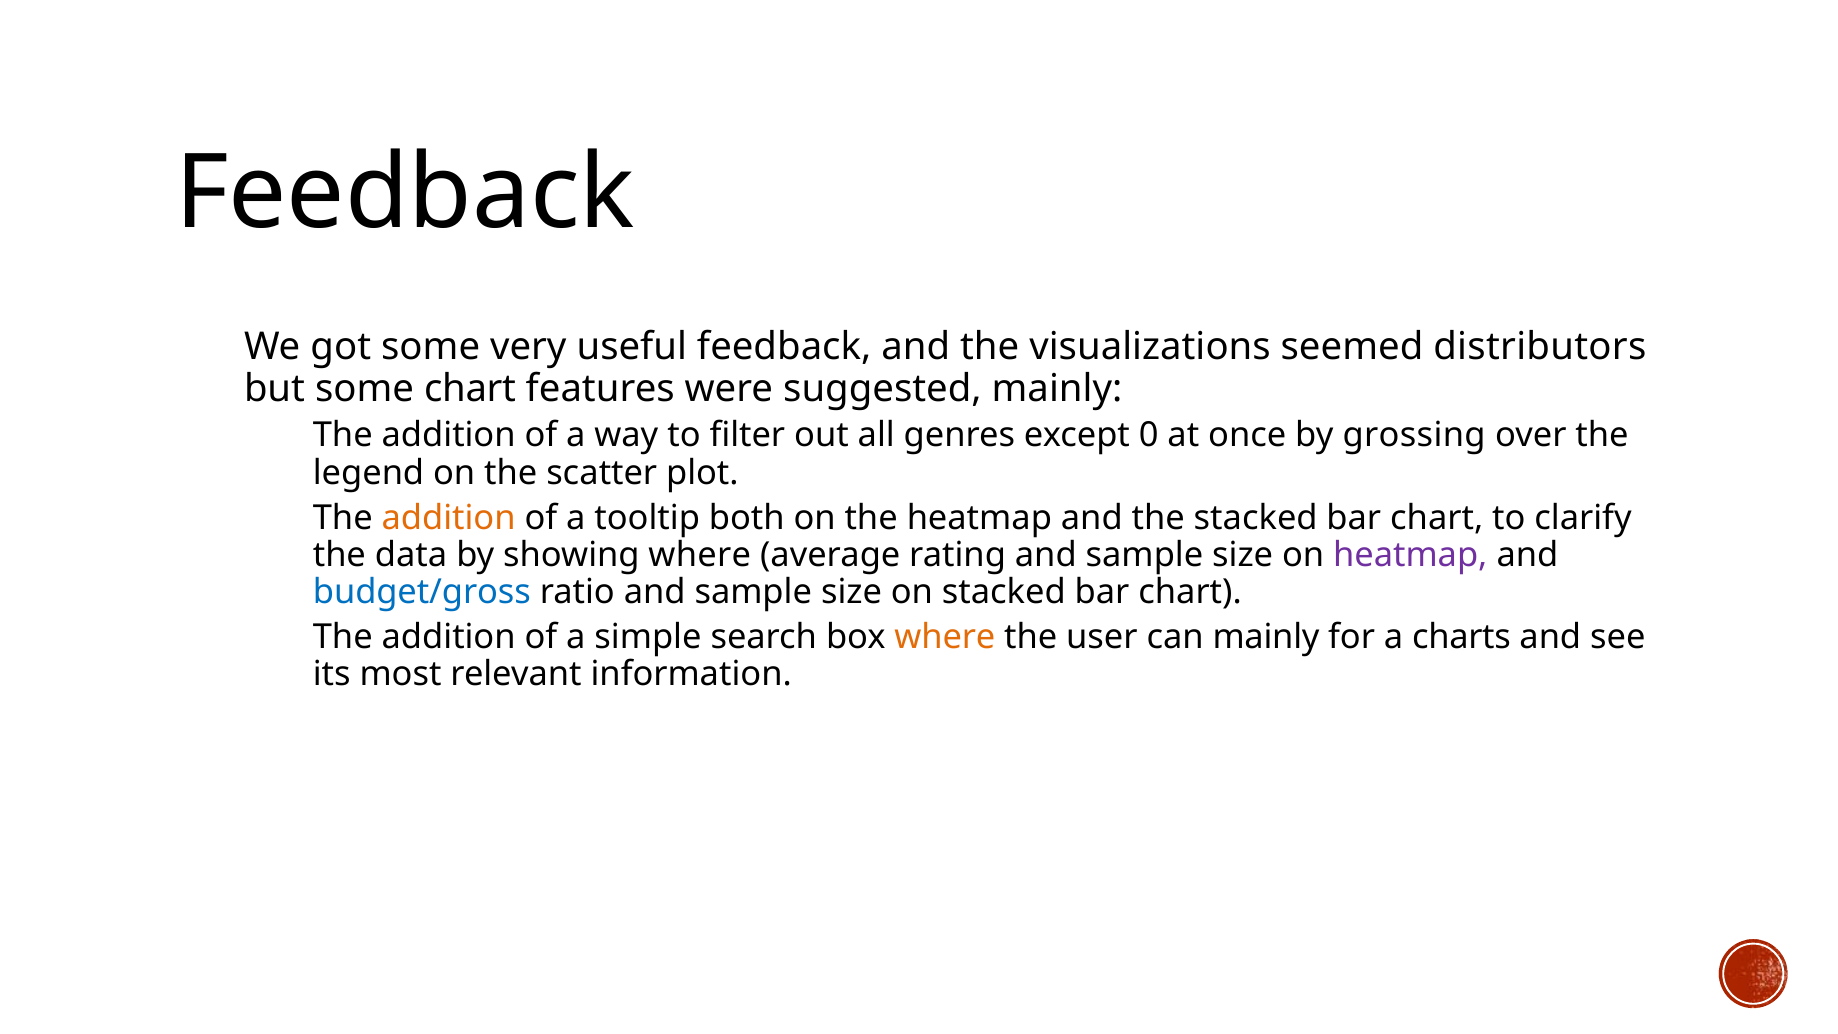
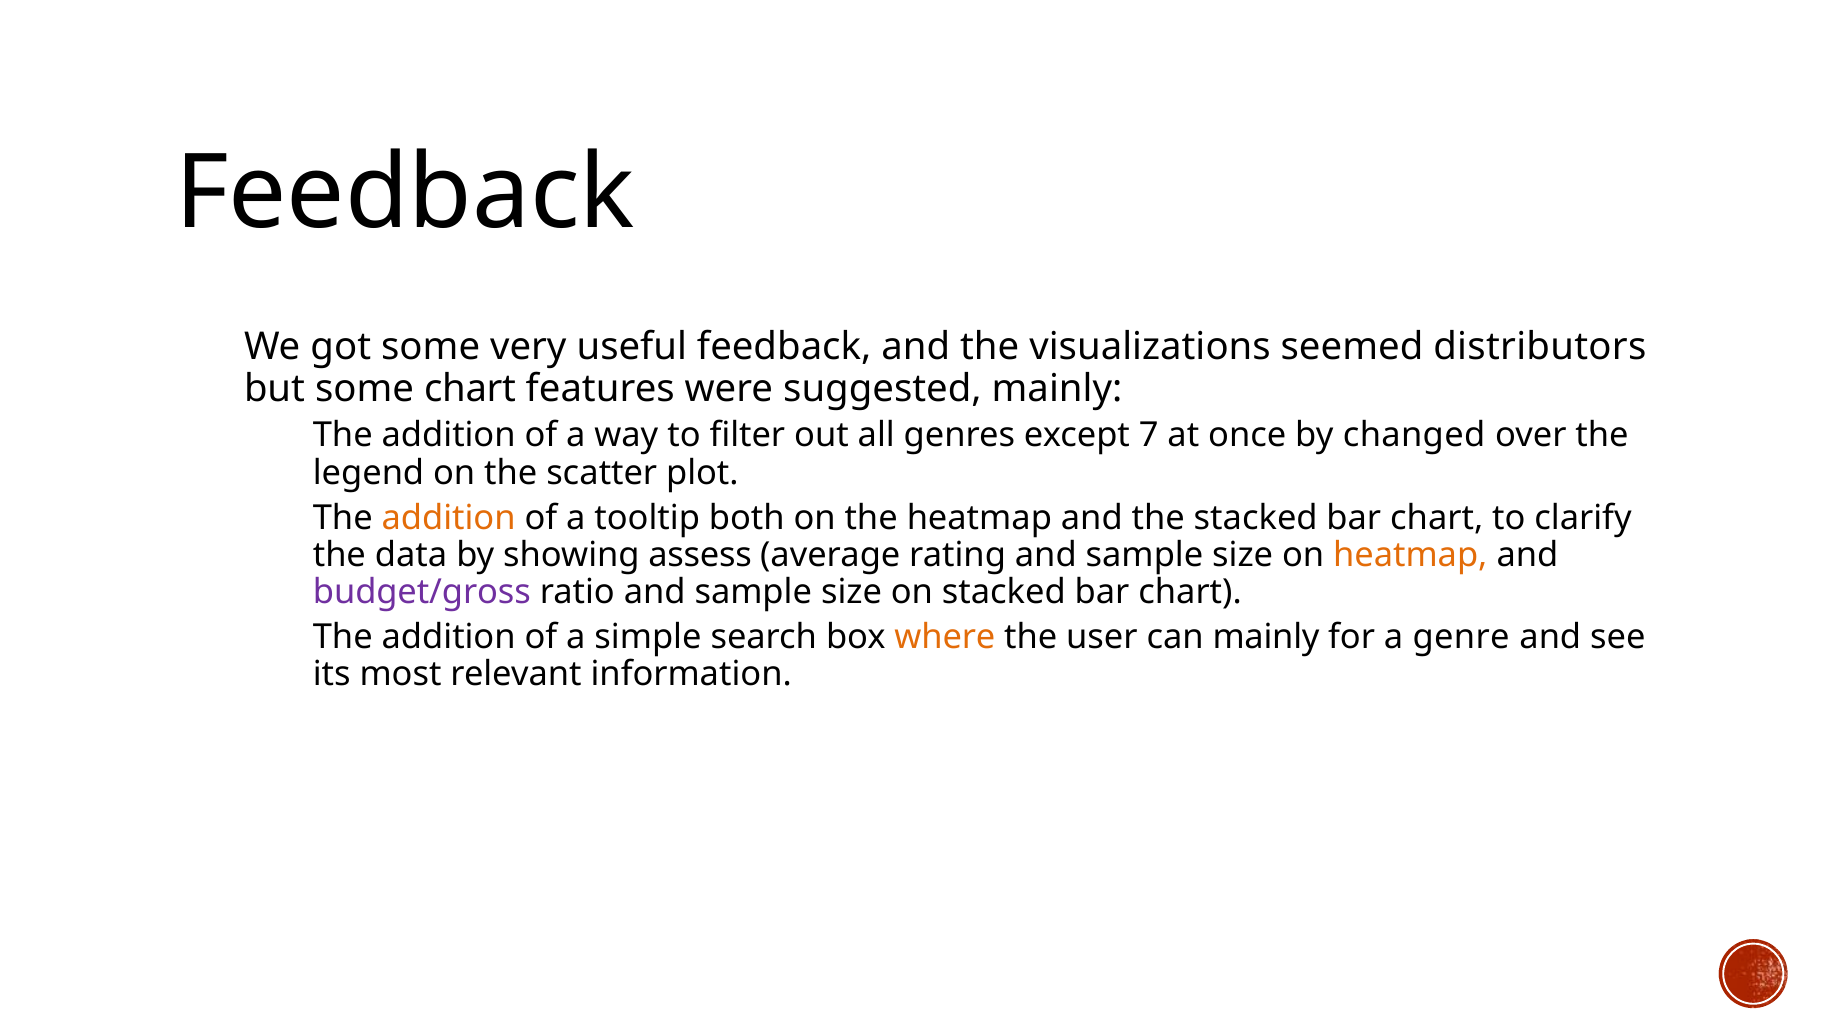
0: 0 -> 7
grossing: grossing -> changed
showing where: where -> assess
heatmap at (1410, 555) colour: purple -> orange
budget/gross colour: blue -> purple
charts: charts -> genre
